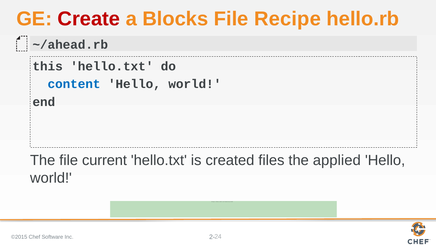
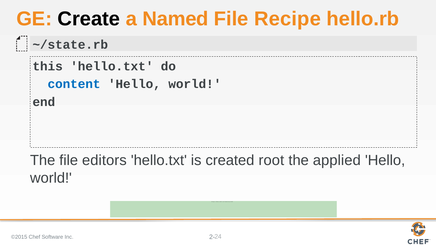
Create colour: red -> black
Blocks: Blocks -> Named
~/ahead.rb: ~/ahead.rb -> ~/state.rb
current: current -> editors
files: files -> root
